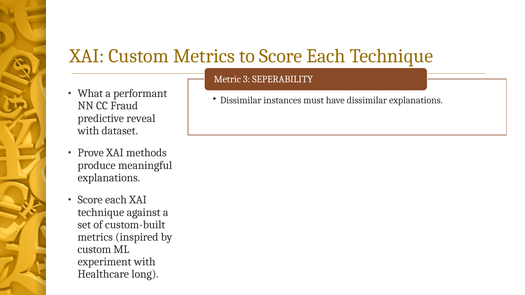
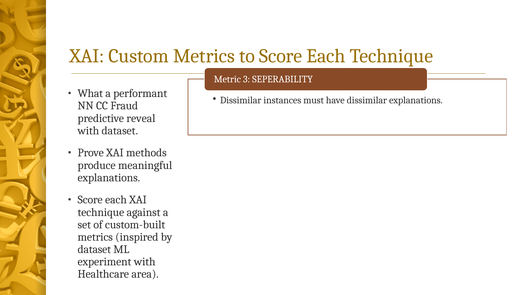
custom at (94, 250): custom -> dataset
long: long -> area
